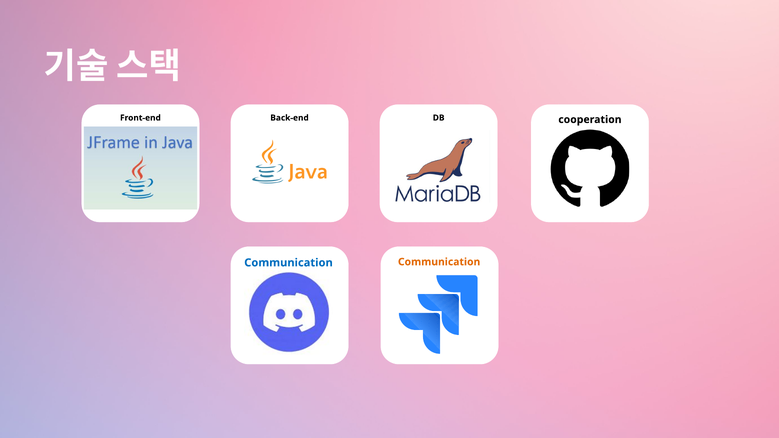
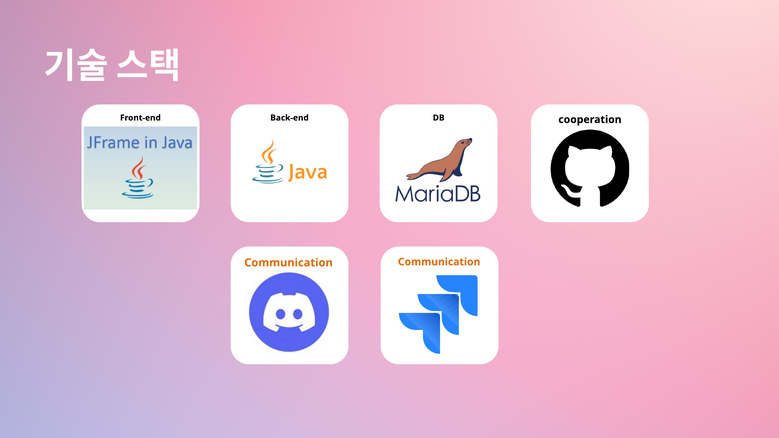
Communication at (288, 263) colour: blue -> orange
